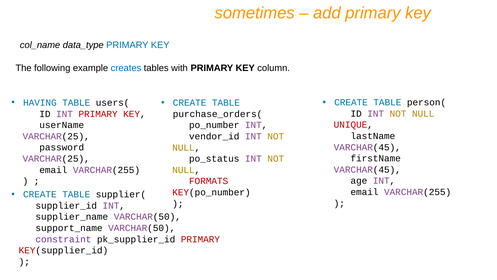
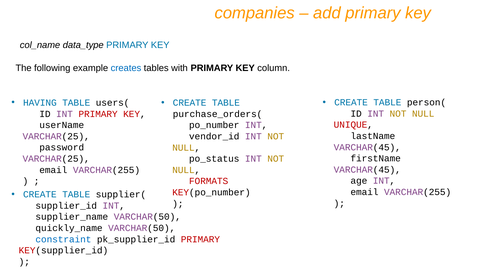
sometimes: sometimes -> companies
support_name: support_name -> quickly_name
constraint colour: purple -> blue
